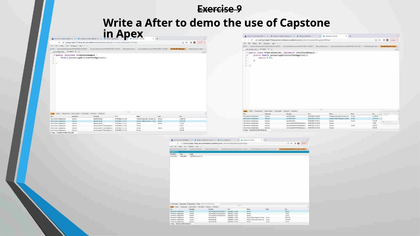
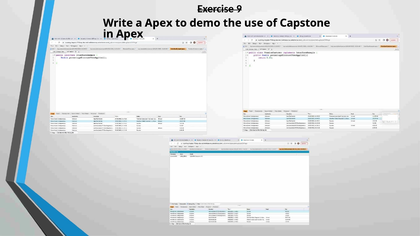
a After: After -> Apex
